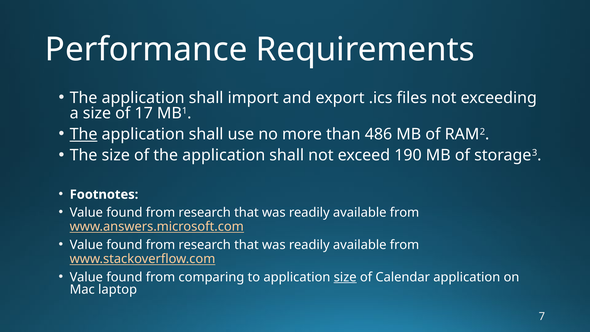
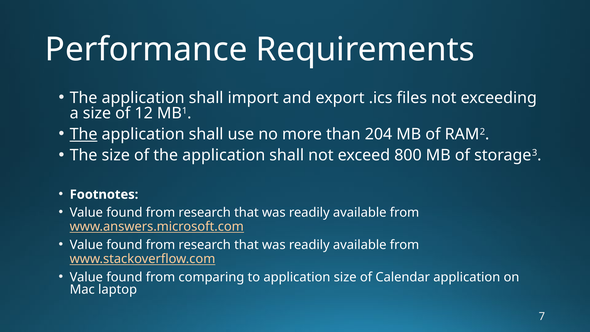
17: 17 -> 12
486: 486 -> 204
190: 190 -> 800
size at (345, 277) underline: present -> none
